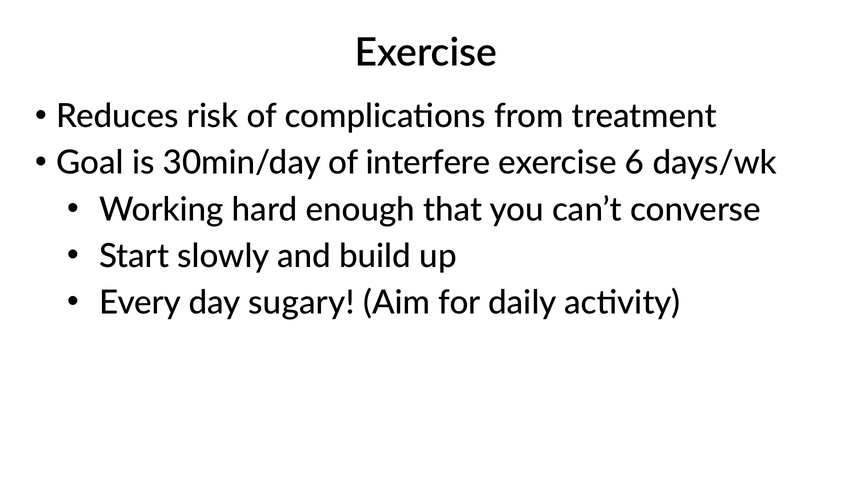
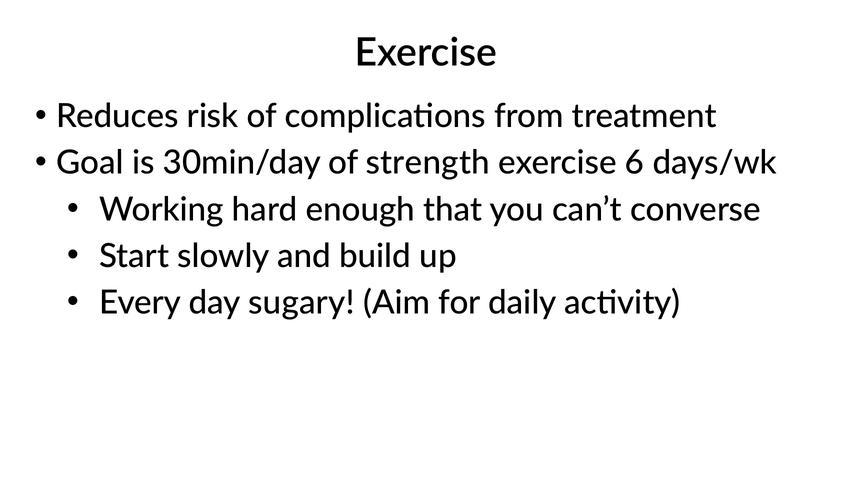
interfere: interfere -> strength
